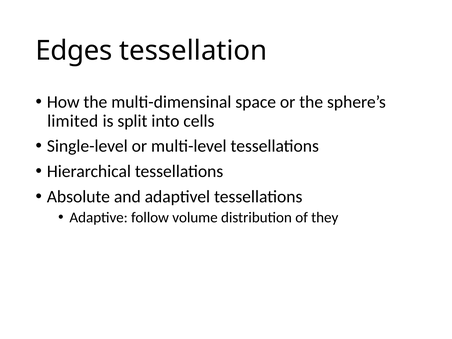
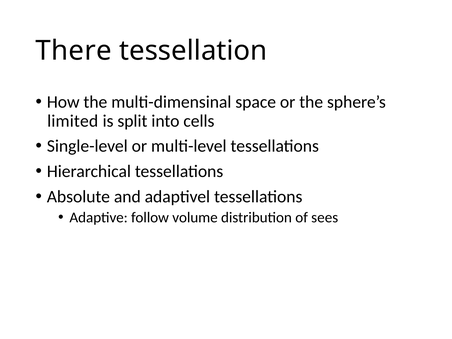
Edges: Edges -> There
they: they -> sees
